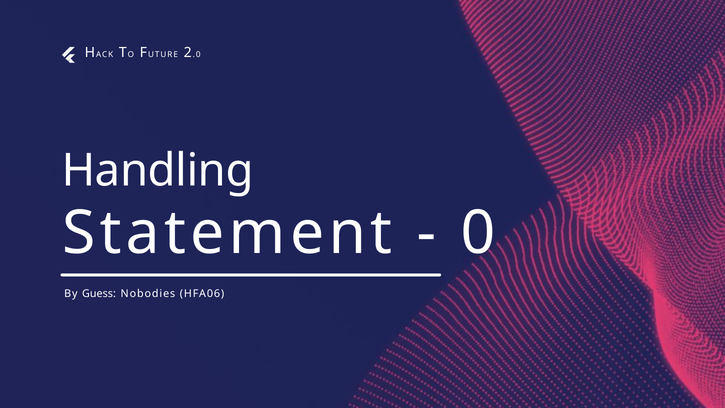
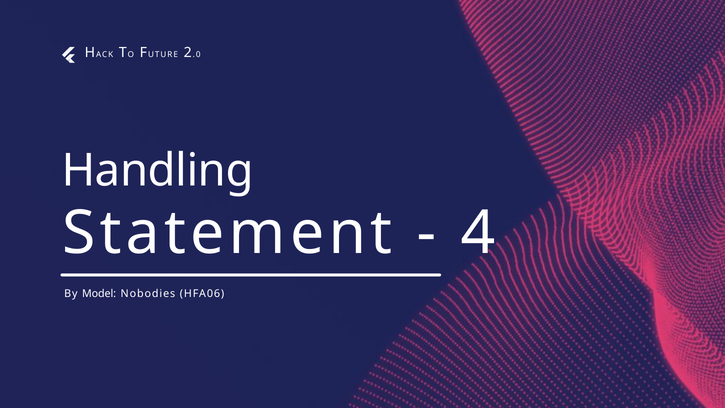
0: 0 -> 4
Guess: Guess -> Model
